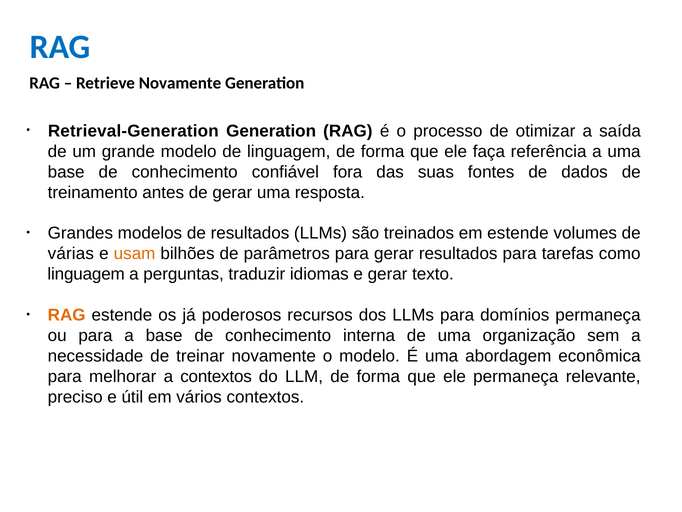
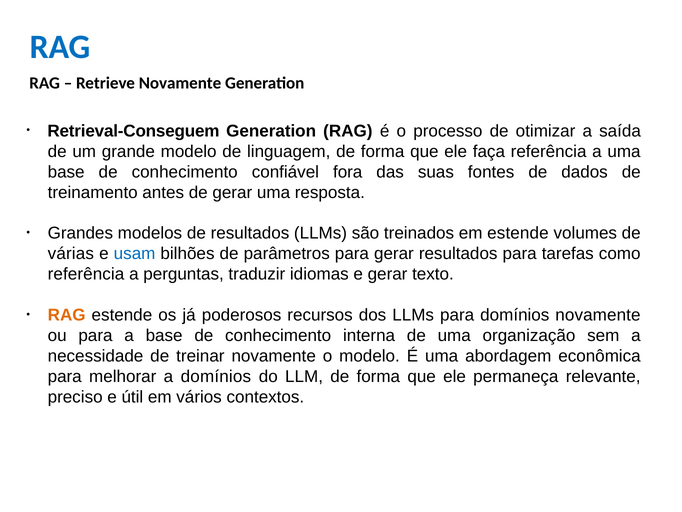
Retrieval-Generation: Retrieval-Generation -> Retrieval-Conseguem
usam colour: orange -> blue
linguagem at (86, 274): linguagem -> referência
domínios permaneça: permaneça -> novamente
a contextos: contextos -> domínios
